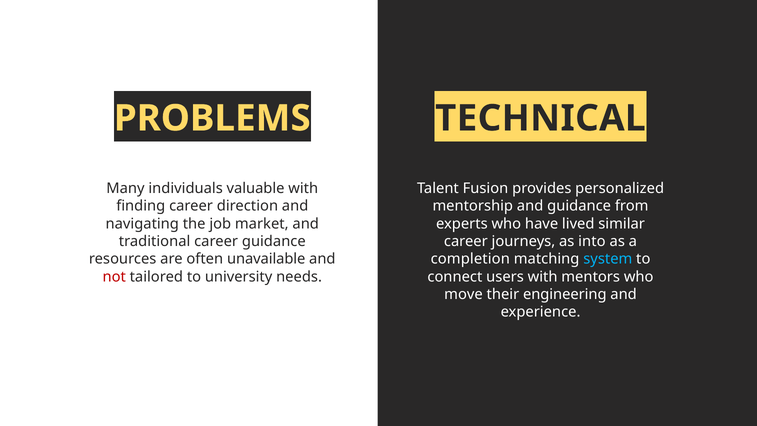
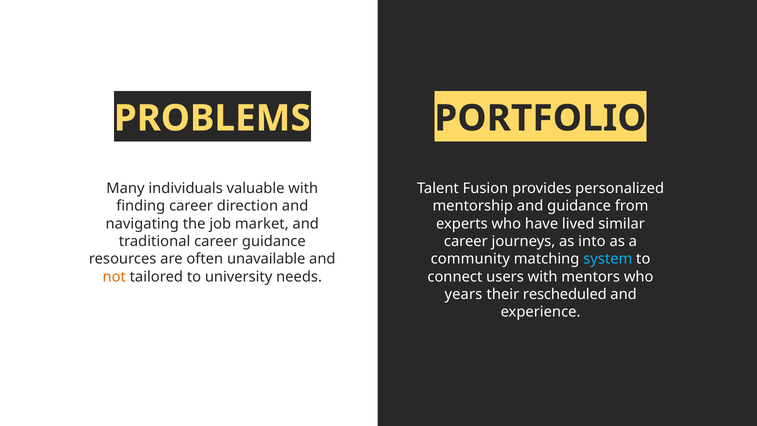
TECHNICAL: TECHNICAL -> PORTFOLIO
completion: completion -> community
not colour: red -> orange
move: move -> years
engineering: engineering -> rescheduled
